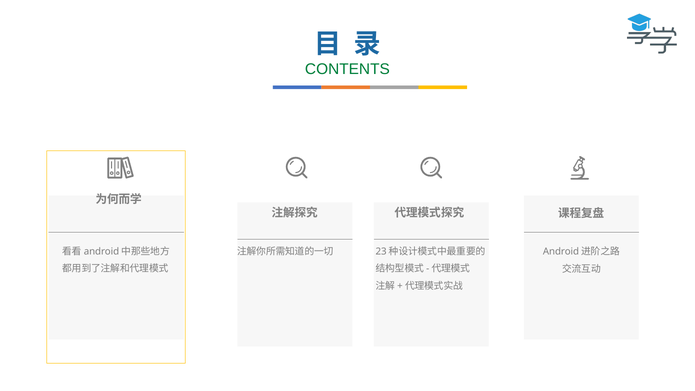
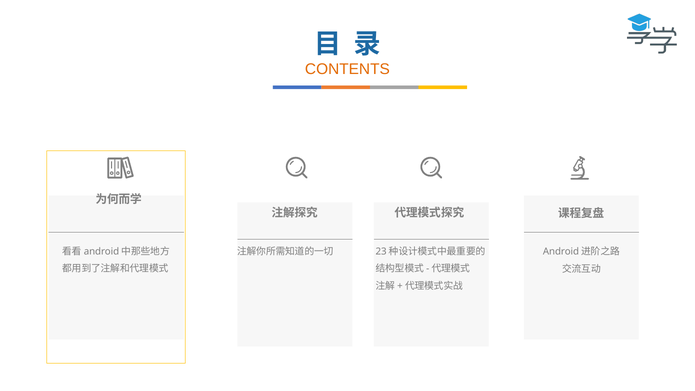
CONTENTS colour: green -> orange
